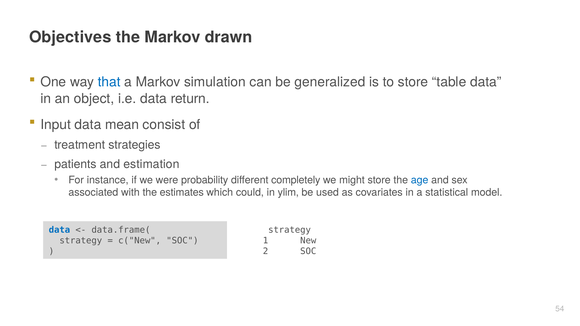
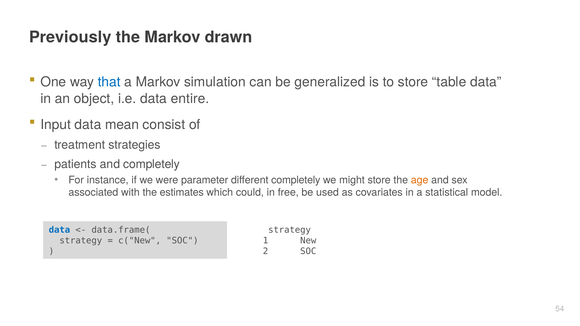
Objectives: Objectives -> Previously
return: return -> entire
and estimation: estimation -> completely
probability: probability -> parameter
age colour: blue -> orange
ylim: ylim -> free
